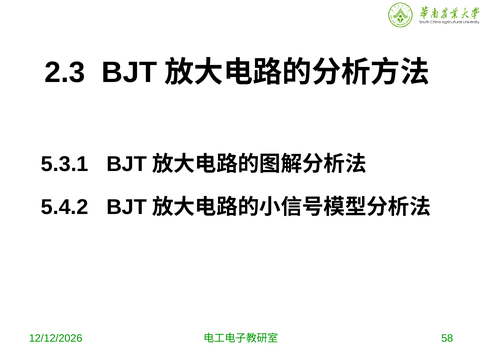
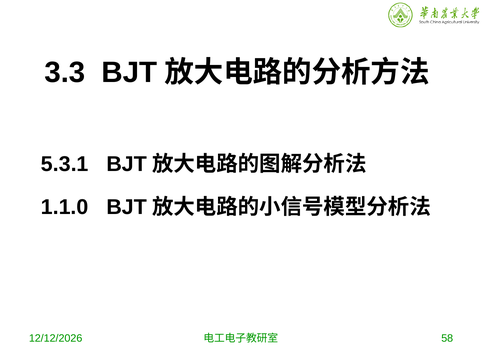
2.3: 2.3 -> 3.3
5.4.2: 5.4.2 -> 1.1.0
